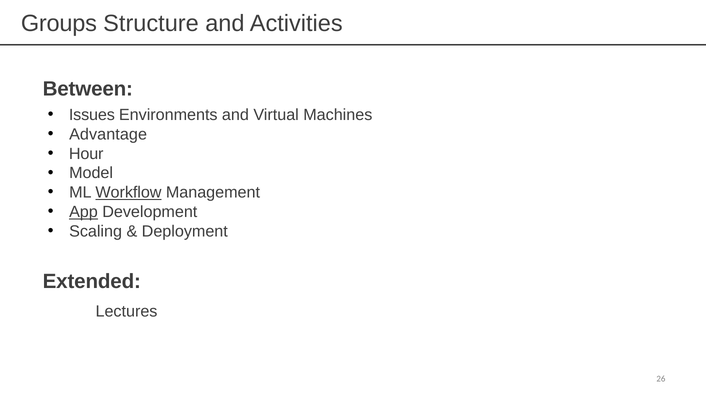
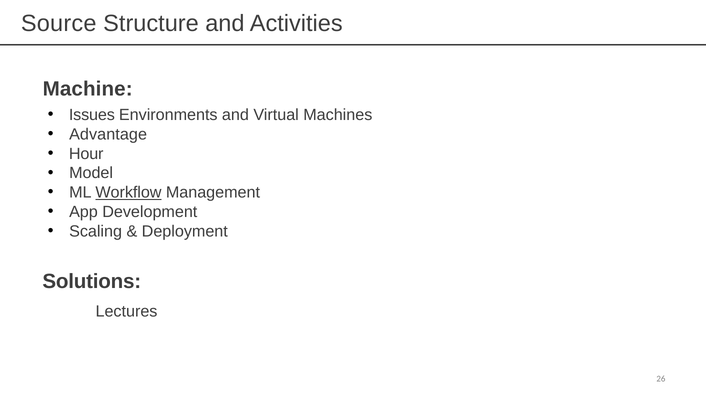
Groups: Groups -> Source
Between: Between -> Machine
App underline: present -> none
Extended: Extended -> Solutions
